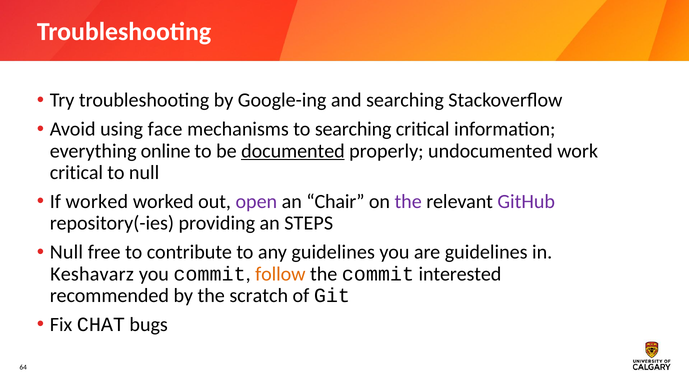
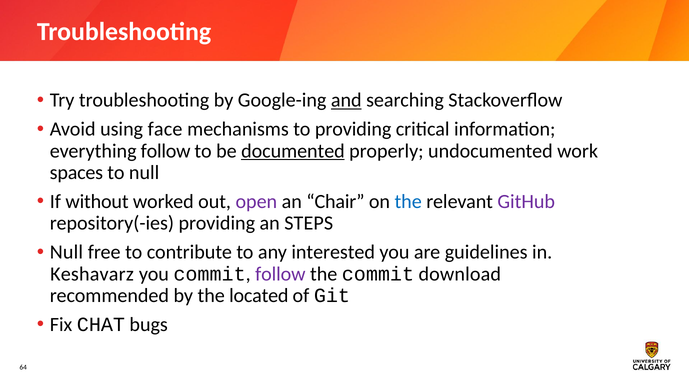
and underline: none -> present
to searching: searching -> providing
everything online: online -> follow
critical at (76, 172): critical -> spaces
If worked: worked -> without
the at (408, 201) colour: purple -> blue
any guidelines: guidelines -> interested
follow at (280, 274) colour: orange -> purple
interested: interested -> download
scratch: scratch -> located
